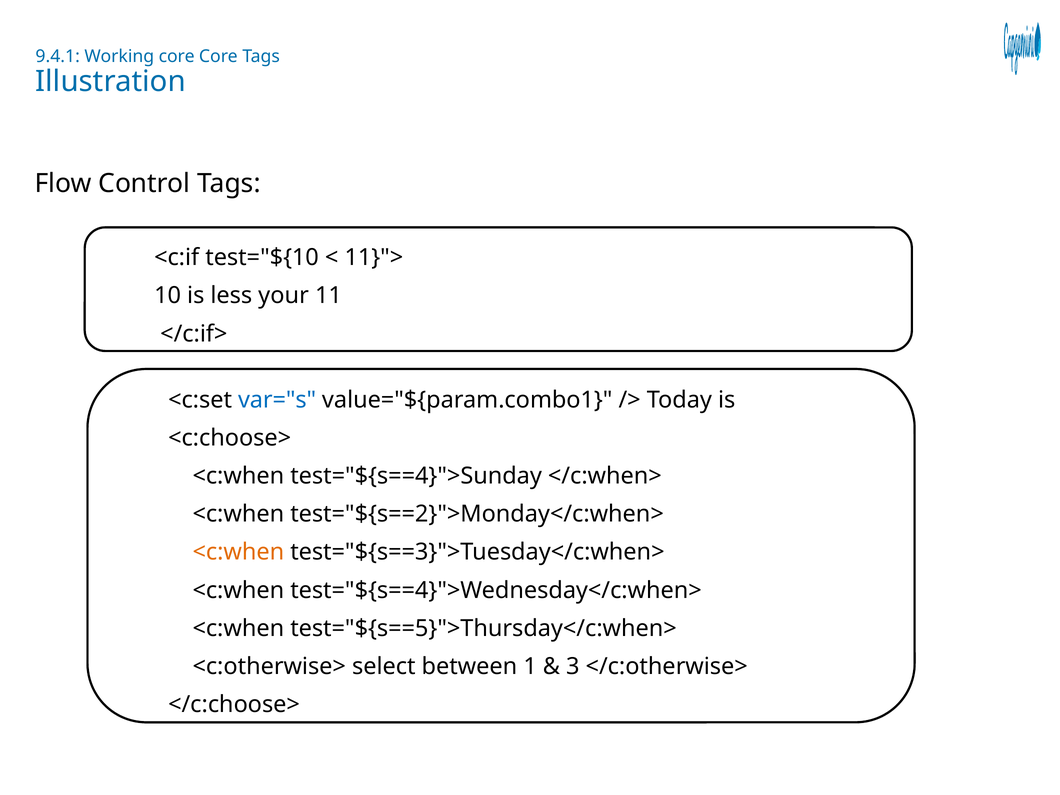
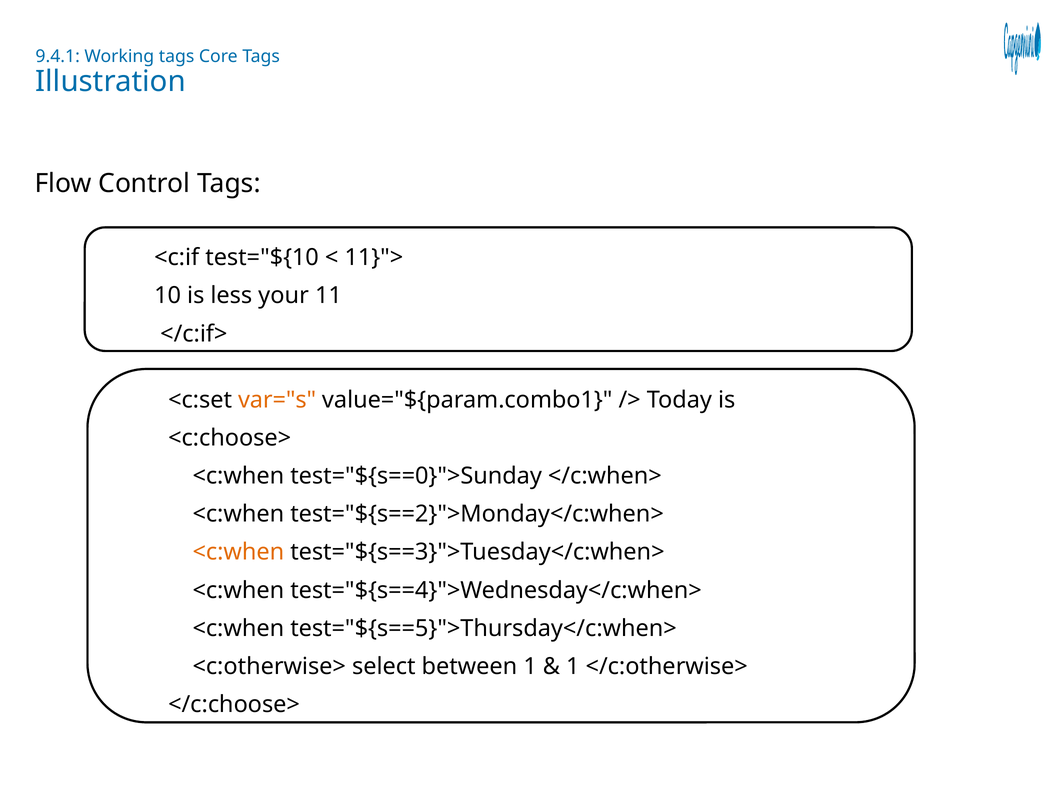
Working core: core -> tags
var="s colour: blue -> orange
test="${s==4}">Sunday: test="${s==4}">Sunday -> test="${s==0}">Sunday
3 at (573, 666): 3 -> 1
